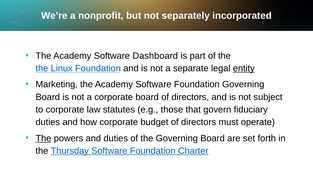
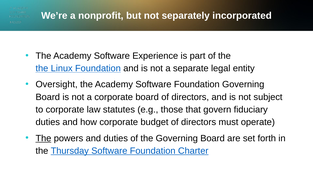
Dashboard: Dashboard -> Experience
entity underline: present -> none
Marketing: Marketing -> Oversight
